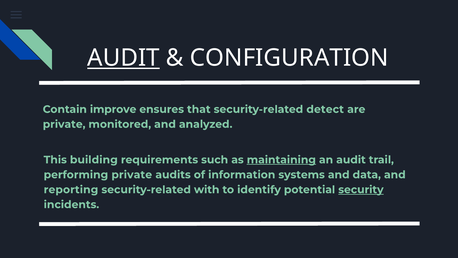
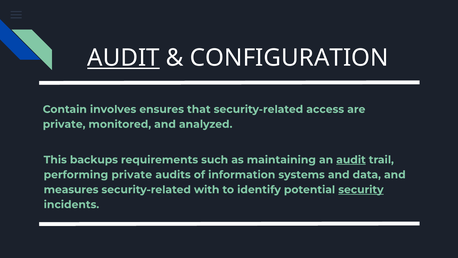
improve: improve -> involves
detect: detect -> access
building: building -> backups
maintaining underline: present -> none
audit at (351, 160) underline: none -> present
reporting: reporting -> measures
